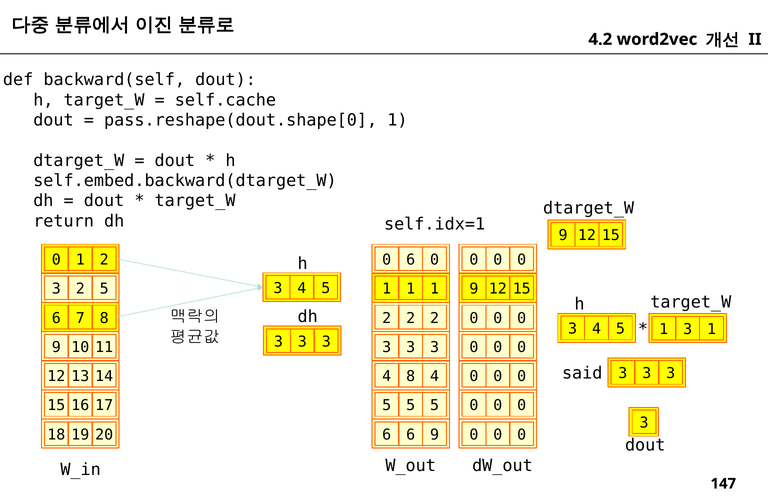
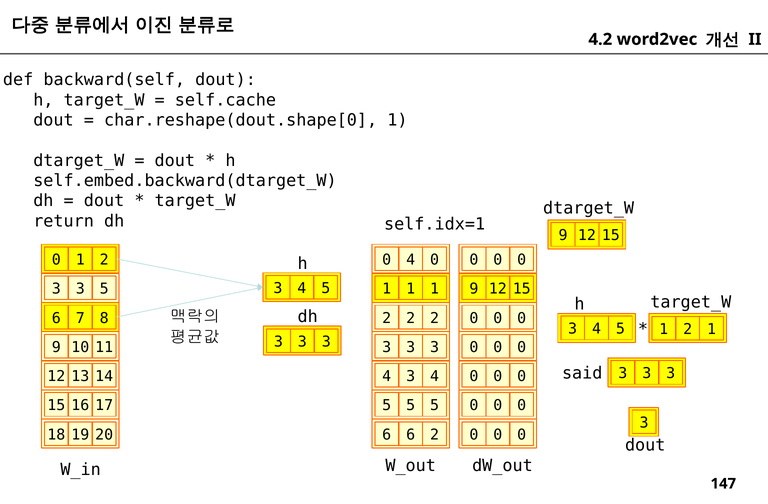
pass.reshape(dout.shape[0: pass.reshape(dout.shape[0 -> char.reshape(dout.shape[0
0 6: 6 -> 4
2 at (80, 289): 2 -> 3
3 at (688, 329): 3 -> 2
4 8: 8 -> 3
6 9: 9 -> 2
